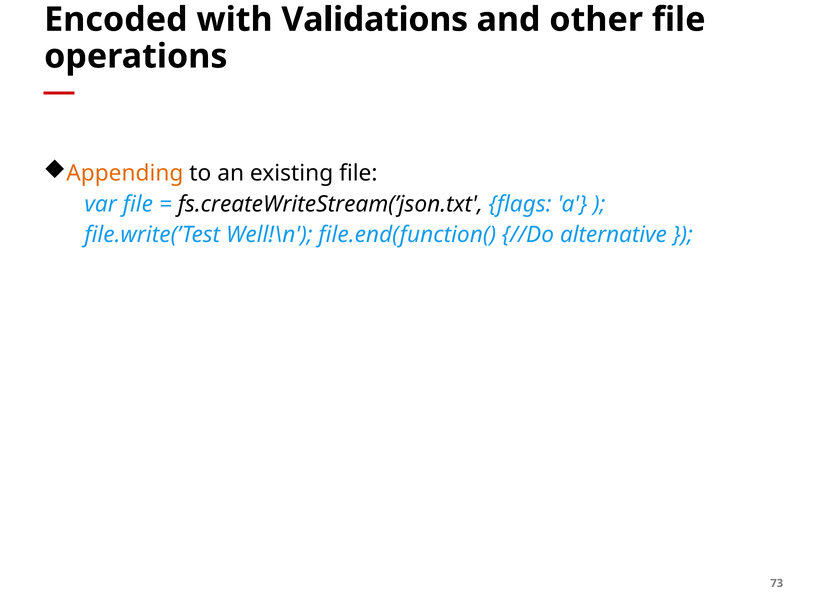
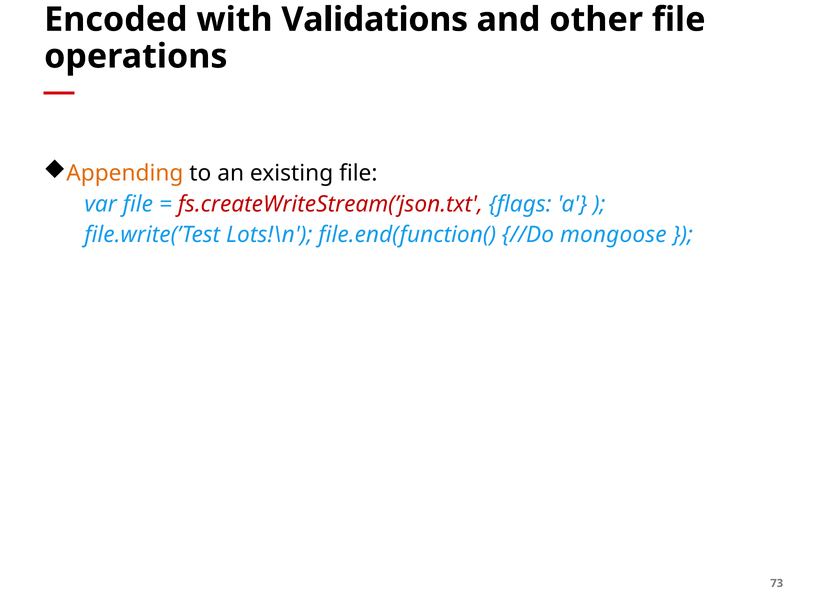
fs.createWriteStream(’json.txt colour: black -> red
Well!\n: Well!\n -> Lots!\n
alternative: alternative -> mongoose
